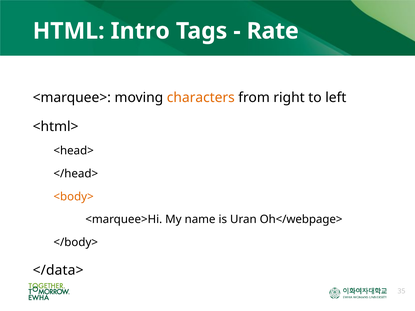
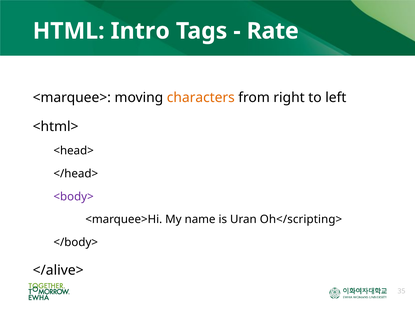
<body> colour: orange -> purple
Oh</webpage>: Oh</webpage> -> Oh</scripting>
</data>: </data> -> </alive>
